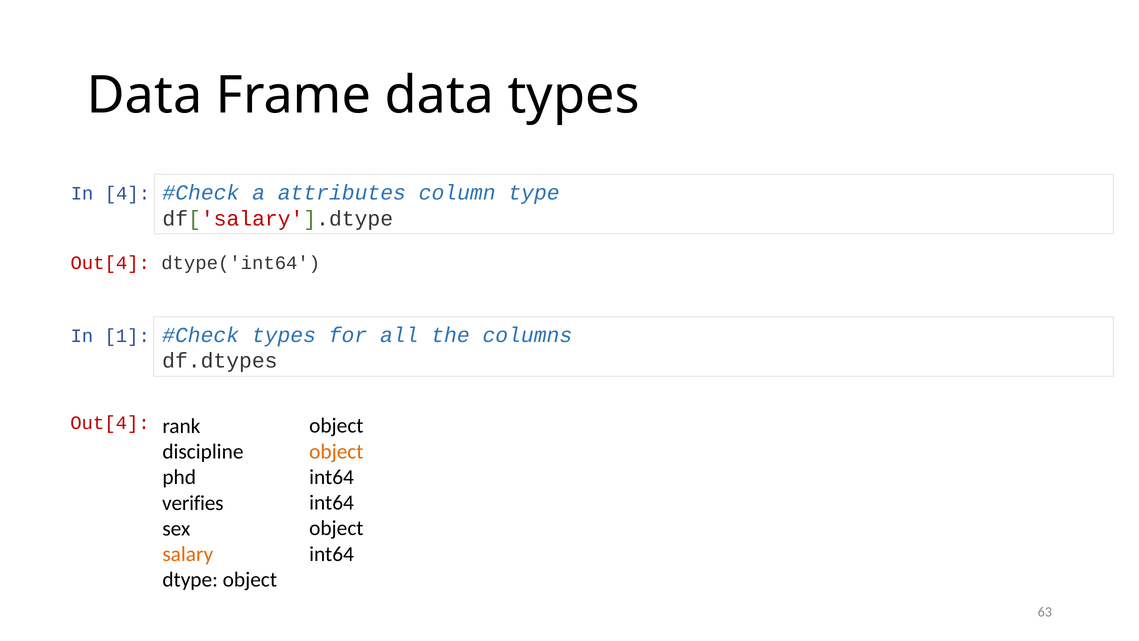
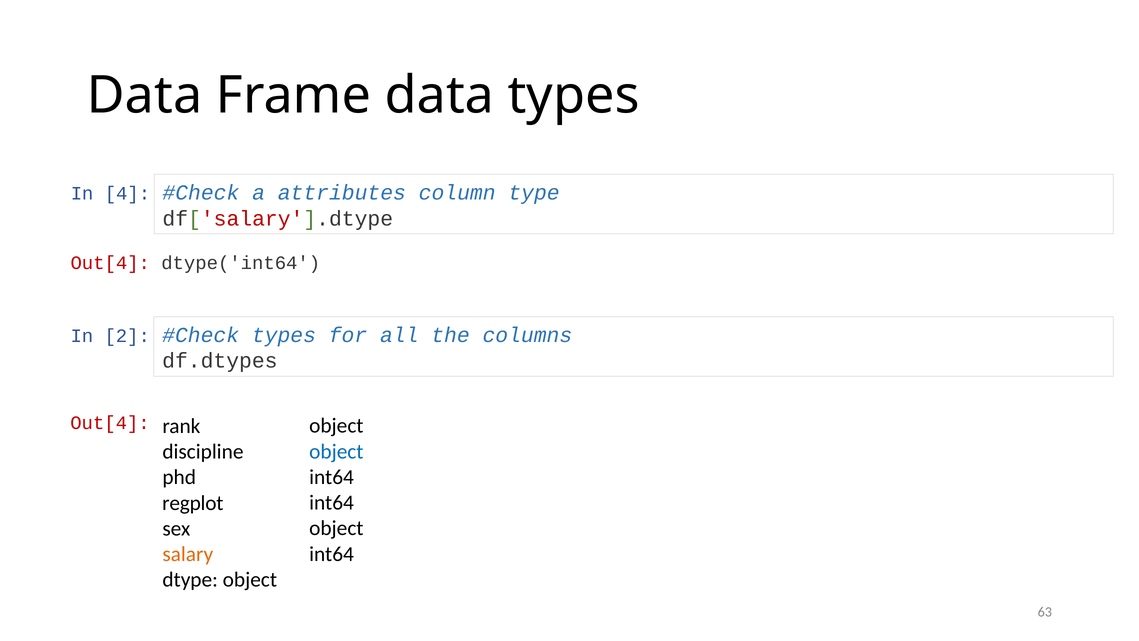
1: 1 -> 2
object at (336, 451) colour: orange -> blue
verifies: verifies -> regplot
